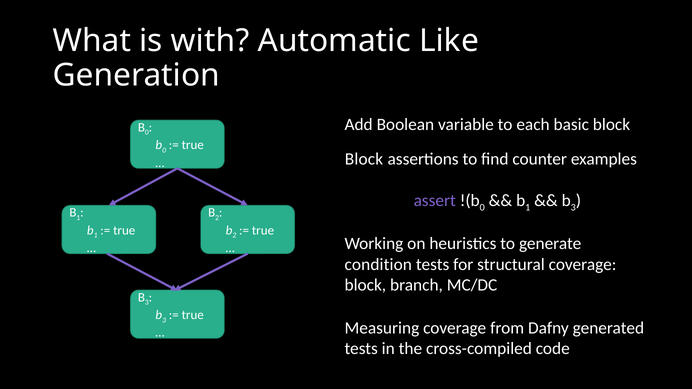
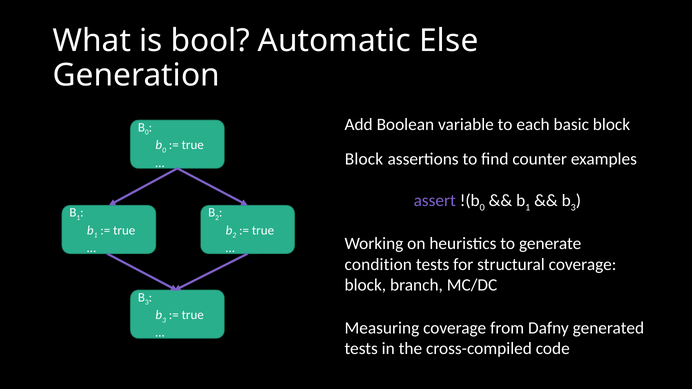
with: with -> bool
Like: Like -> Else
